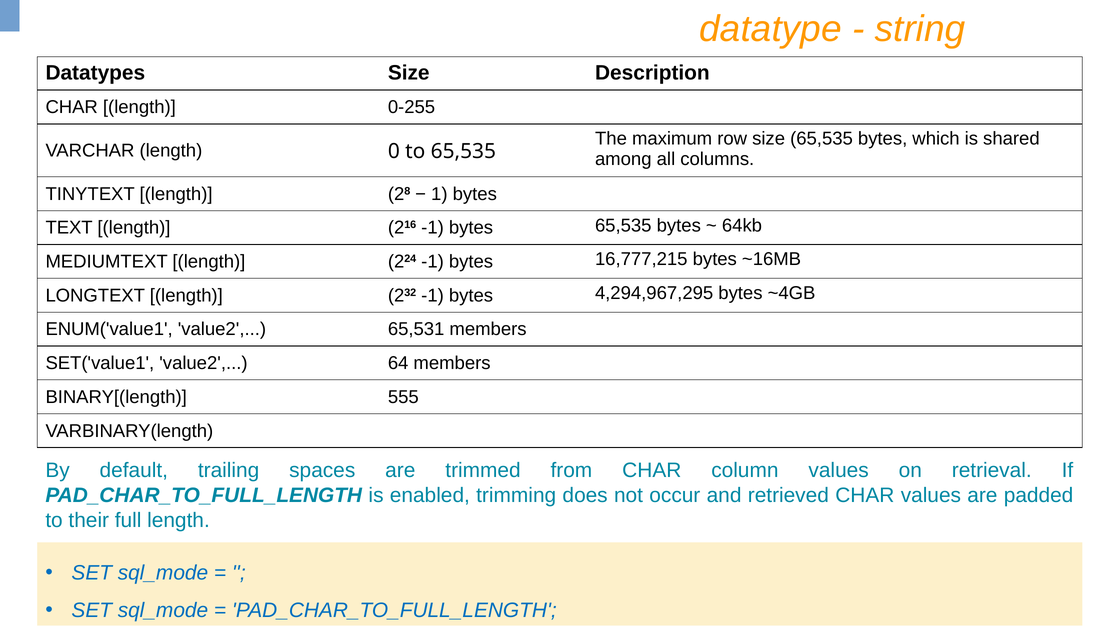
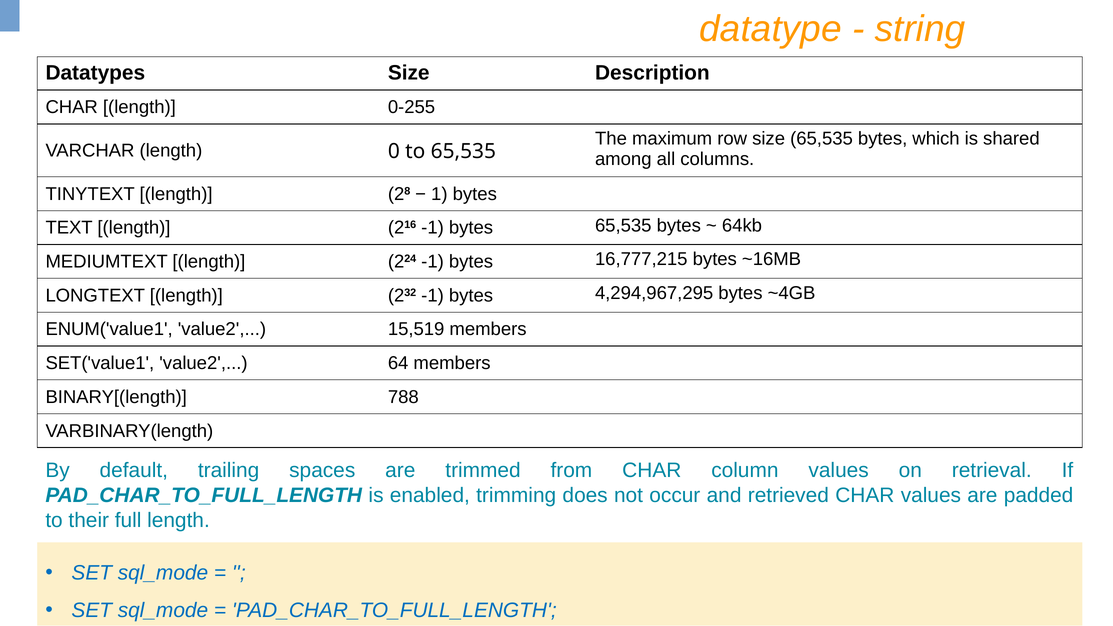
65,531: 65,531 -> 15,519
555: 555 -> 788
